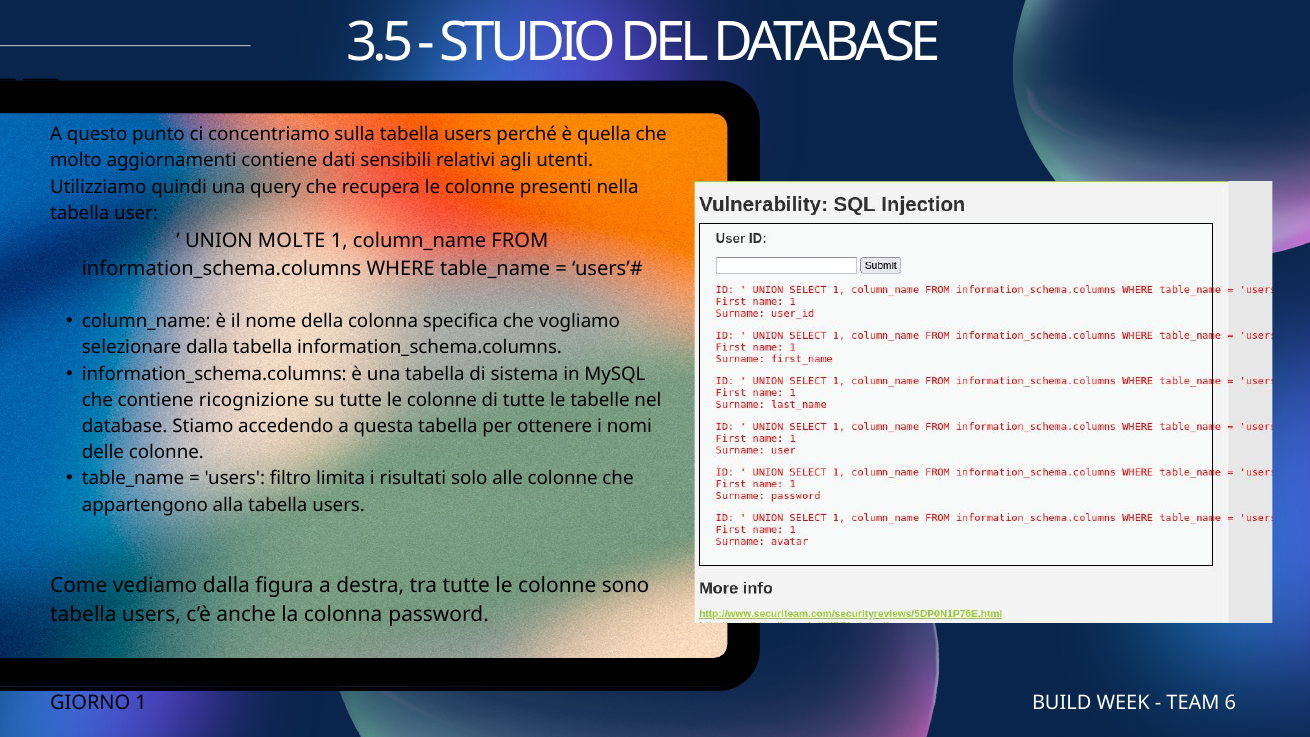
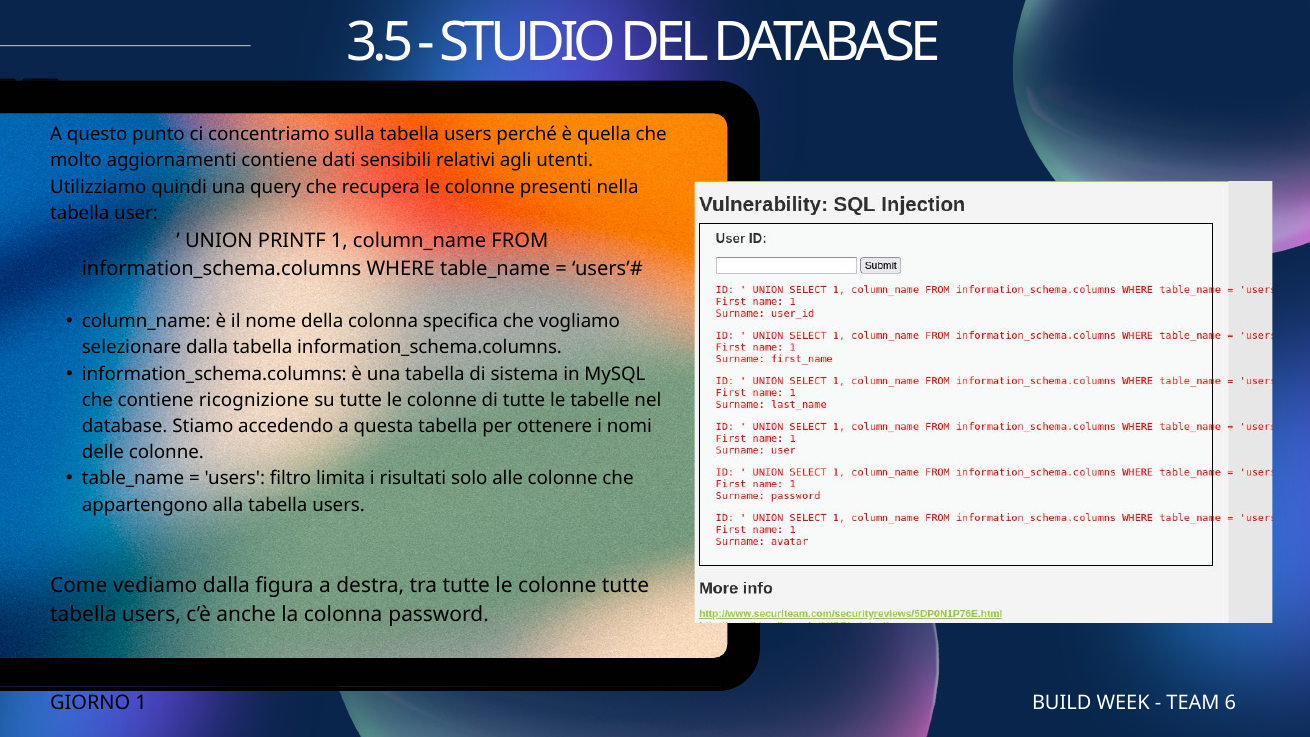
MOLTE: MOLTE -> PRINTF
colonne sono: sono -> tutte
